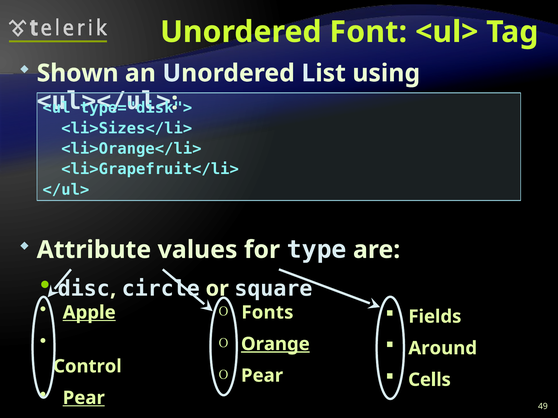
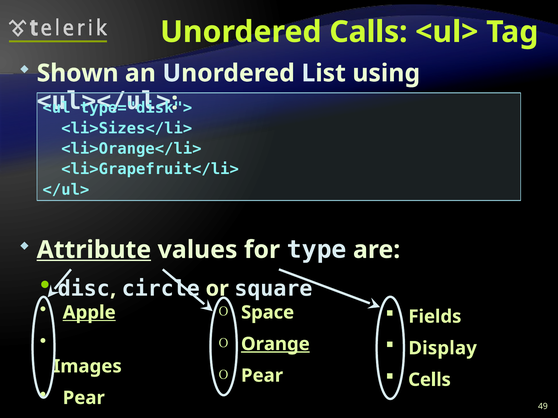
Font: Font -> Calls
Attribute underline: none -> present
Fonts: Fonts -> Space
Around: Around -> Display
Control: Control -> Images
Pear at (84, 398) underline: present -> none
